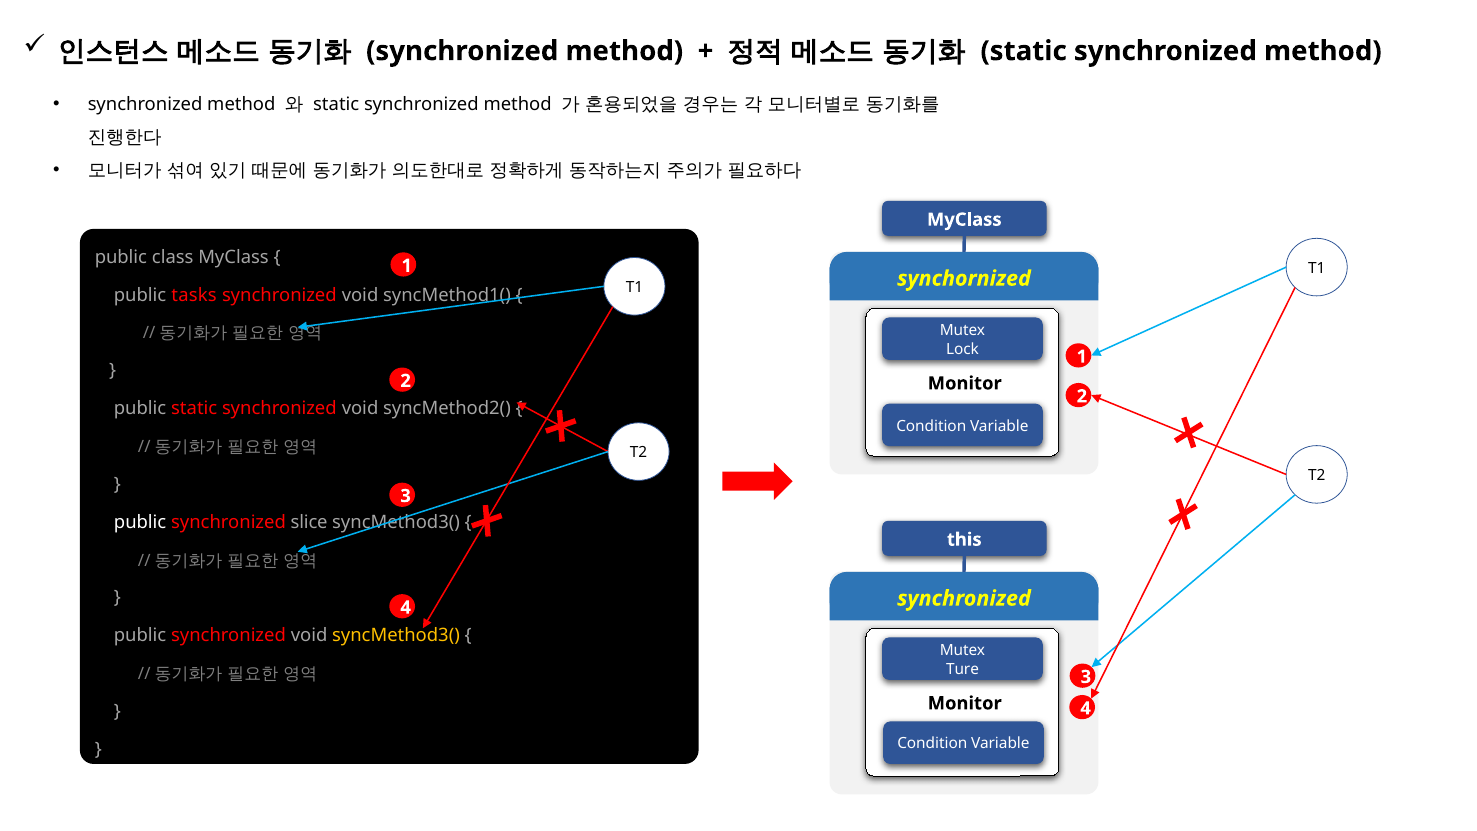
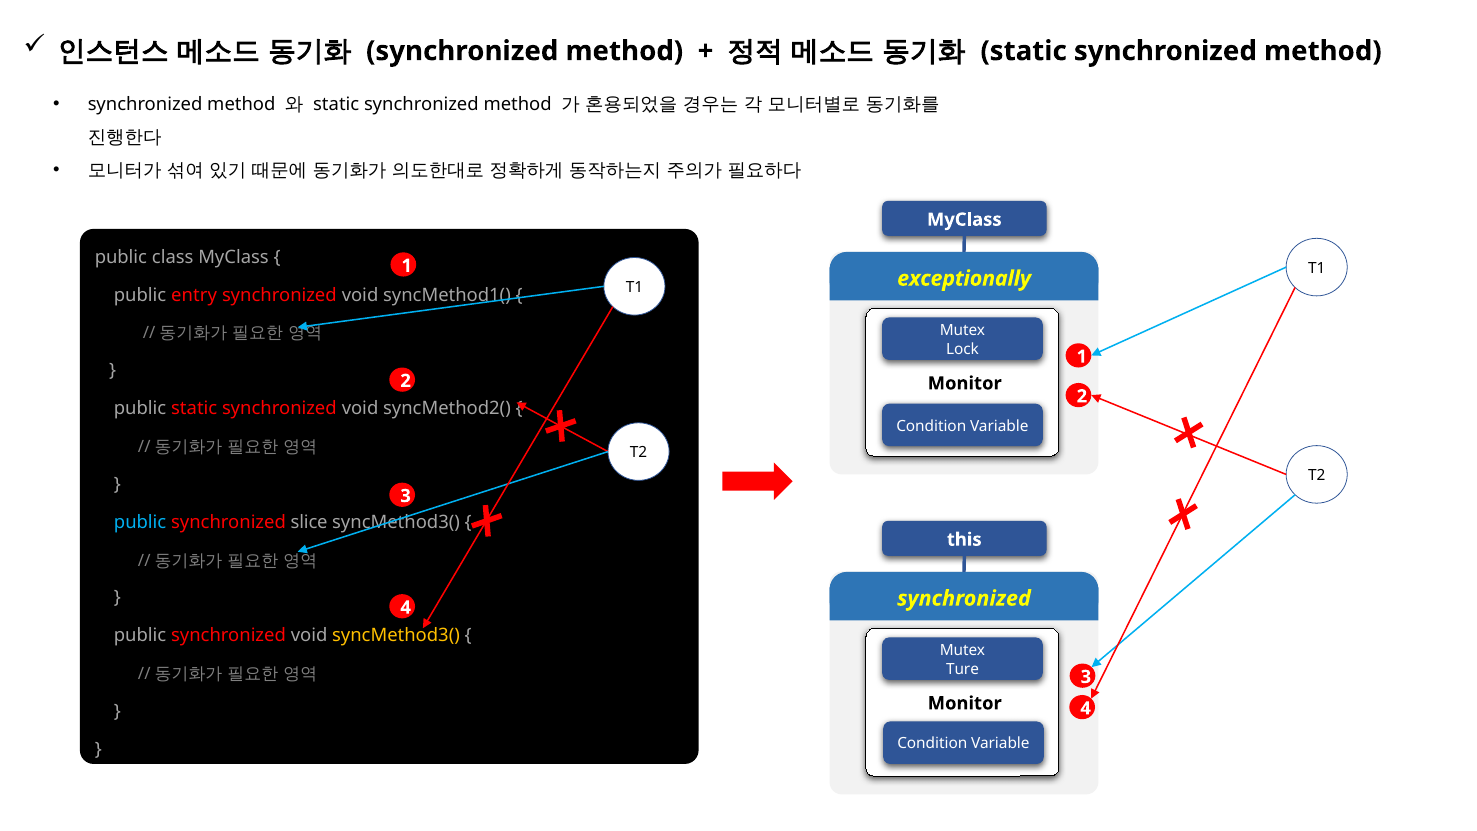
synchornized: synchornized -> exceptionally
tasks: tasks -> entry
public at (140, 522) colour: white -> light blue
